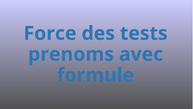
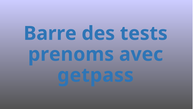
Force: Force -> Barre
formule: formule -> getpass
